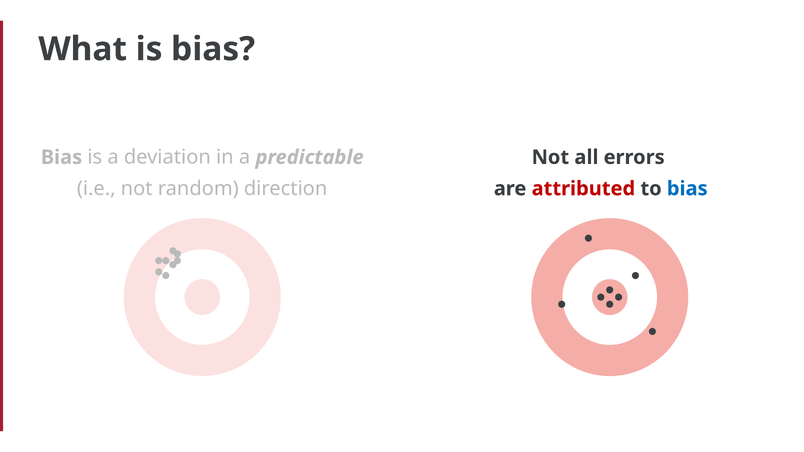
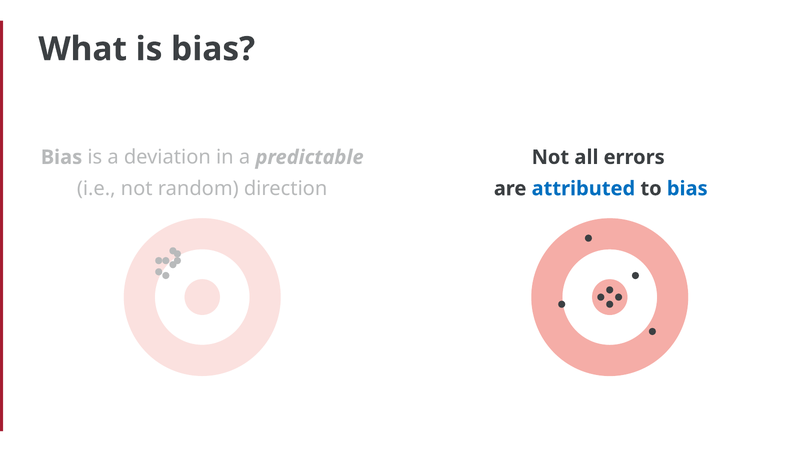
attributed colour: red -> blue
